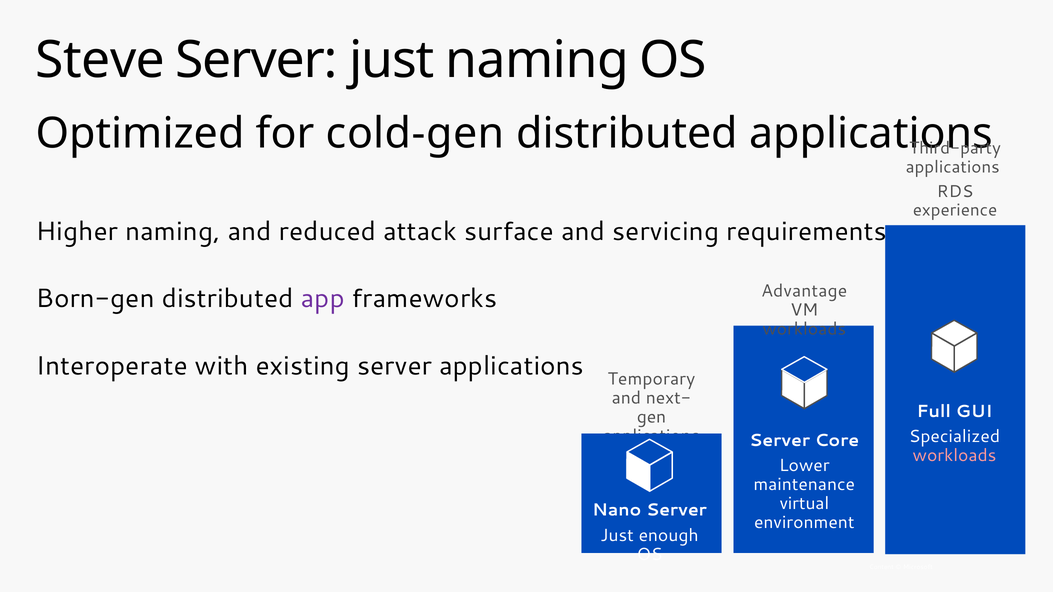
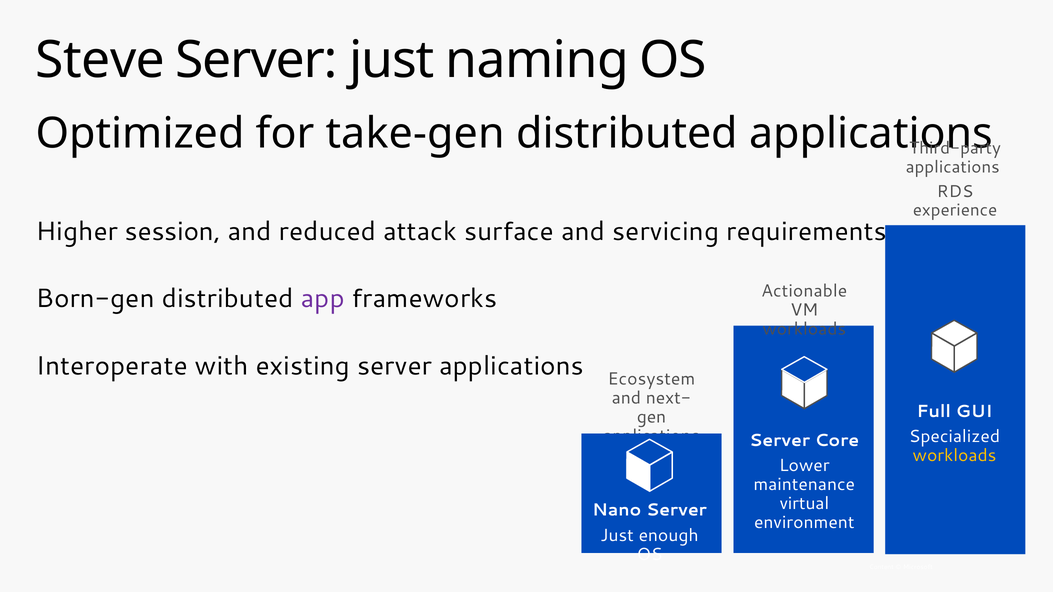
cold-gen: cold-gen -> take-gen
Higher naming: naming -> session
Advantage: Advantage -> Actionable
Temporary: Temporary -> Ecosystem
workloads at (955, 456) colour: pink -> yellow
